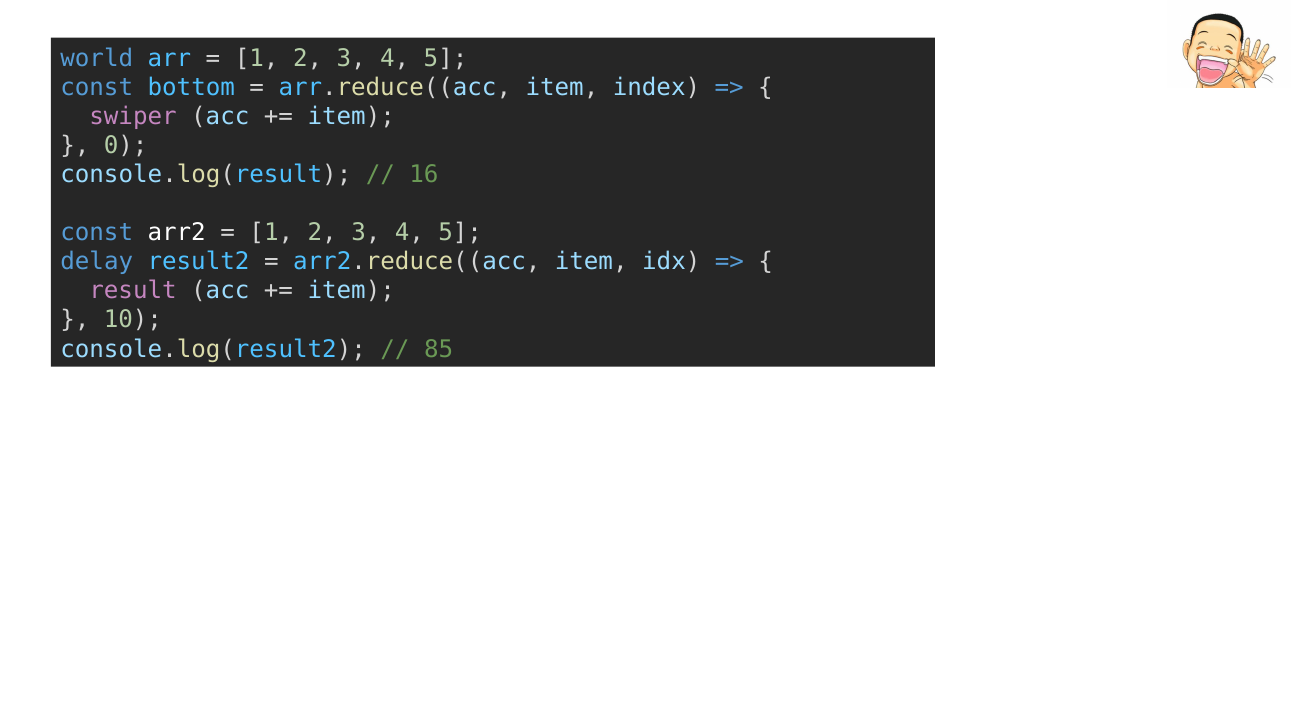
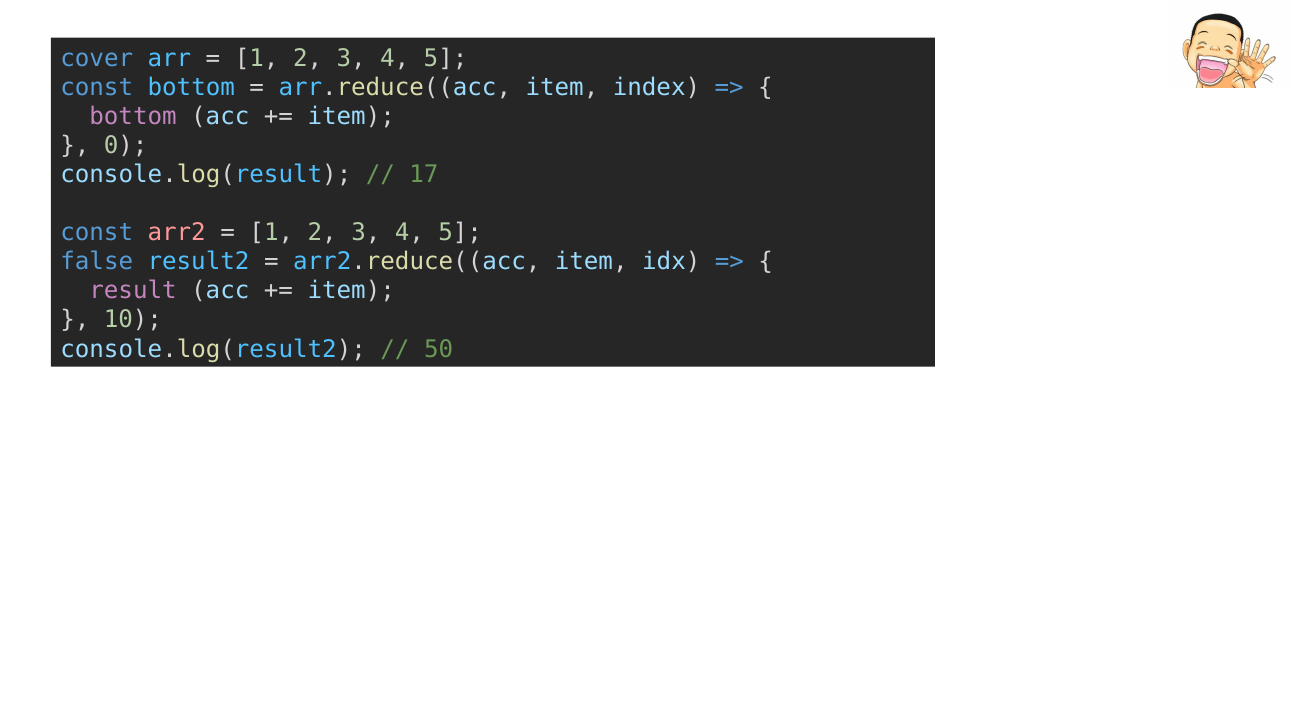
world: world -> cover
swiper at (133, 117): swiper -> bottom
16: 16 -> 17
arr2 colour: white -> pink
delay: delay -> false
85: 85 -> 50
